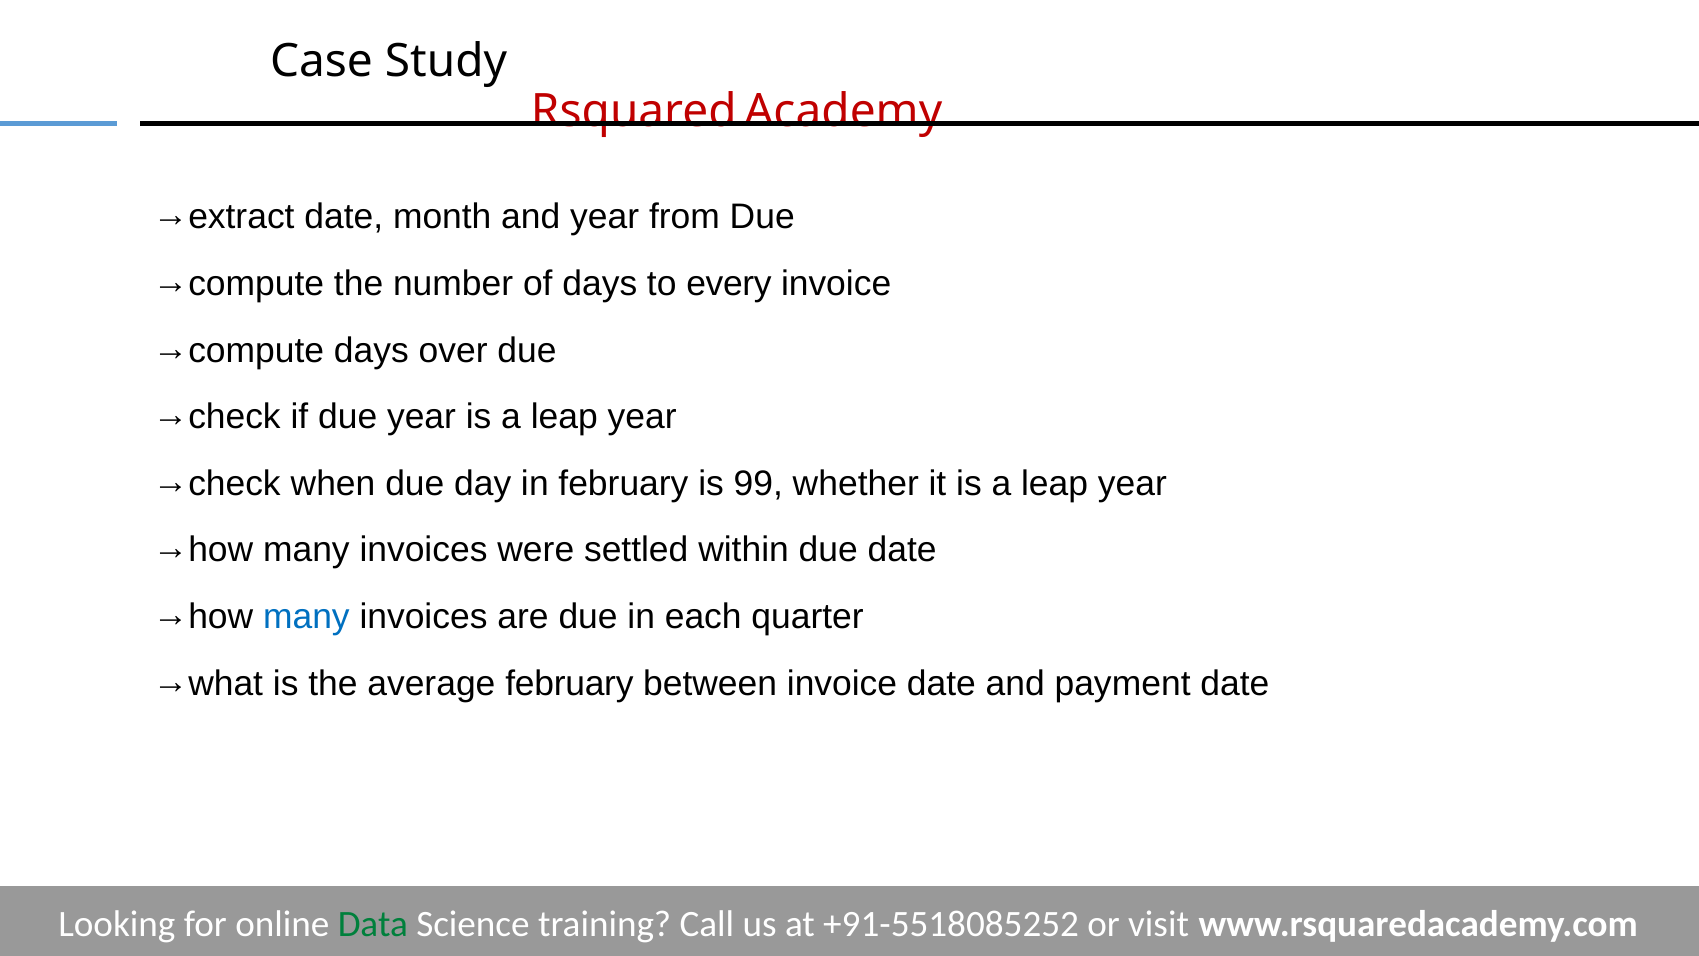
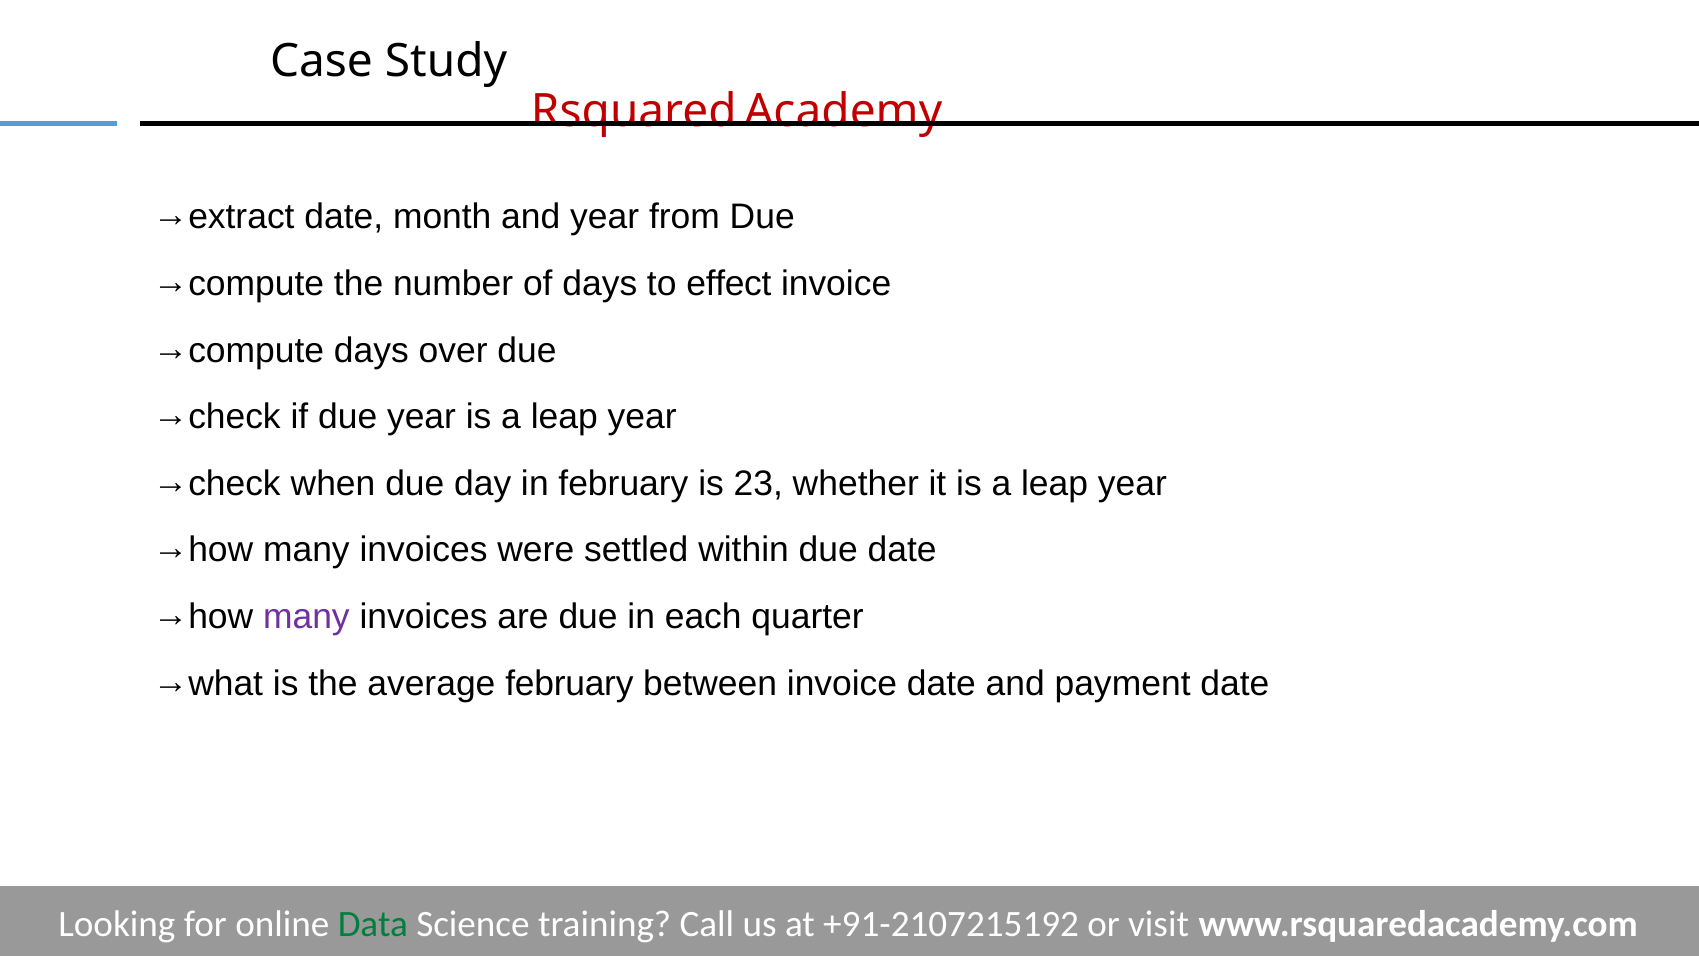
every: every -> effect
99: 99 -> 23
many at (306, 617) colour: blue -> purple
+91-5518085252: +91-5518085252 -> +91-2107215192
